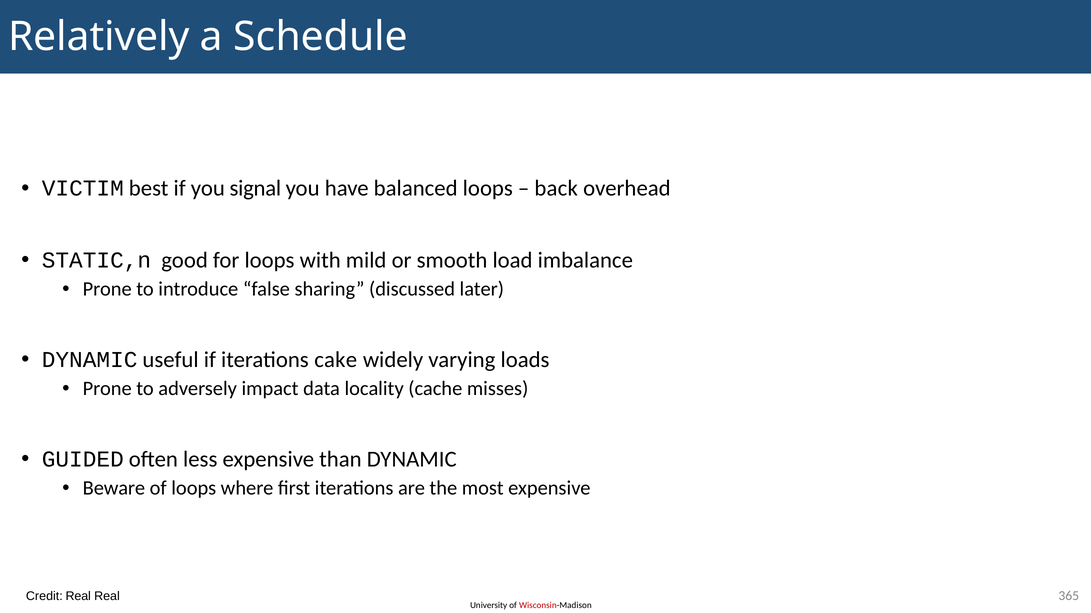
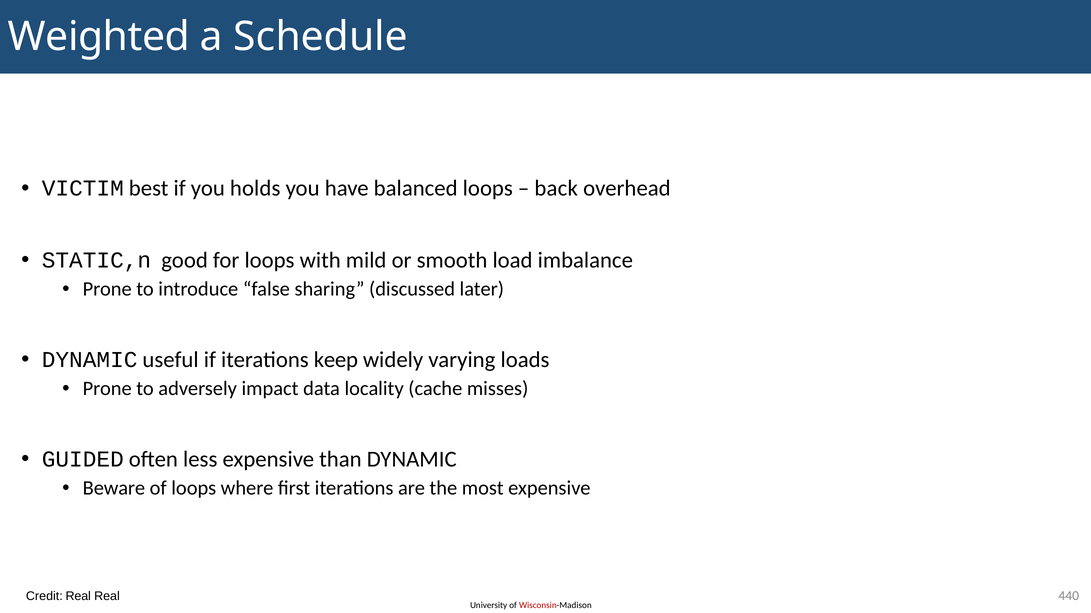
Relatively: Relatively -> Weighted
signal: signal -> holds
cake: cake -> keep
365: 365 -> 440
